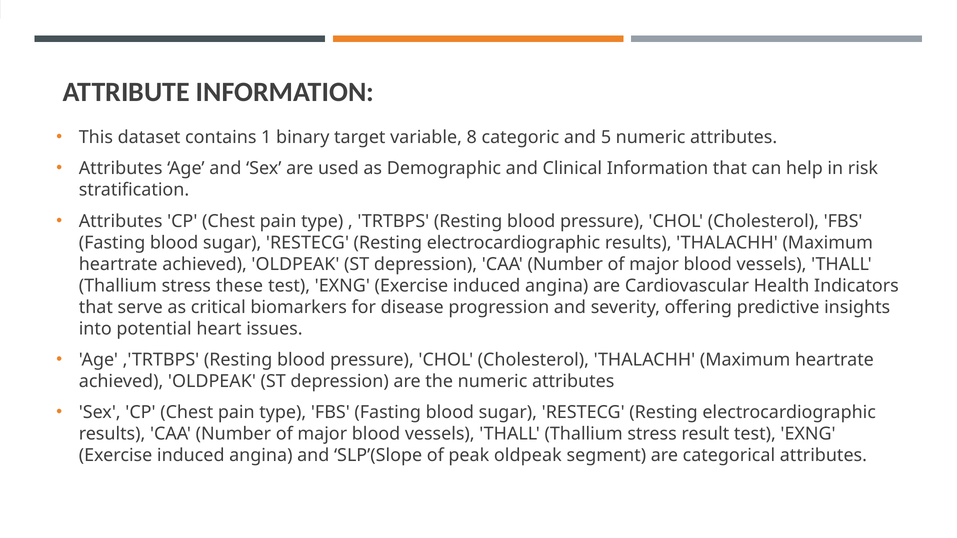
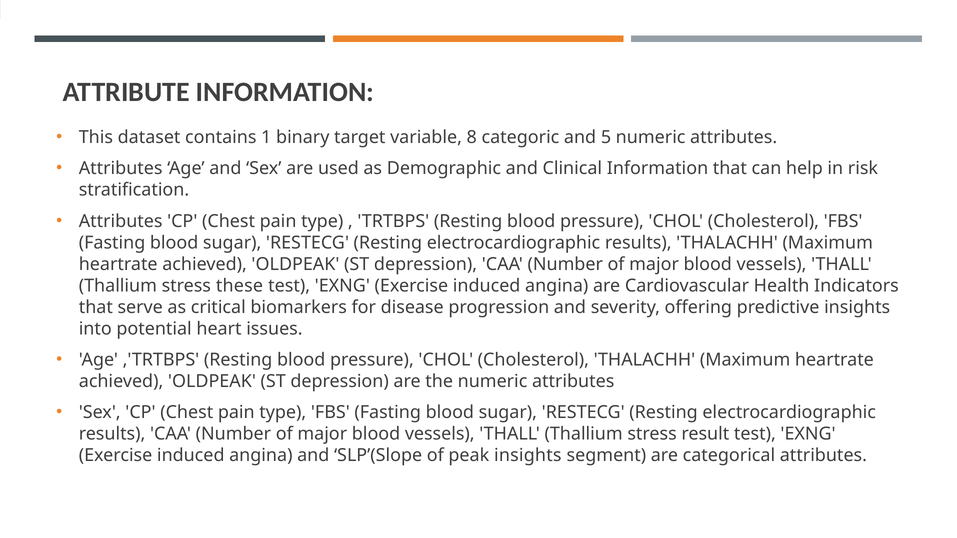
peak oldpeak: oldpeak -> insights
